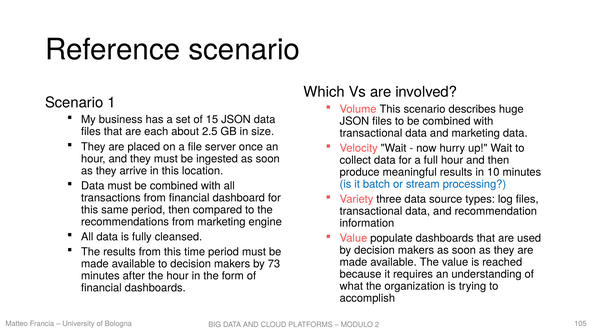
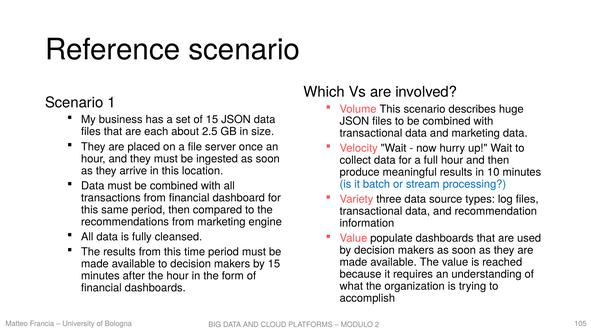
by 73: 73 -> 15
